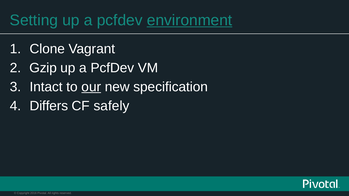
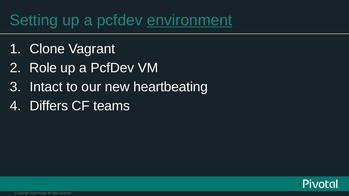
Gzip: Gzip -> Role
our underline: present -> none
specification: specification -> heartbeating
safely: safely -> teams
